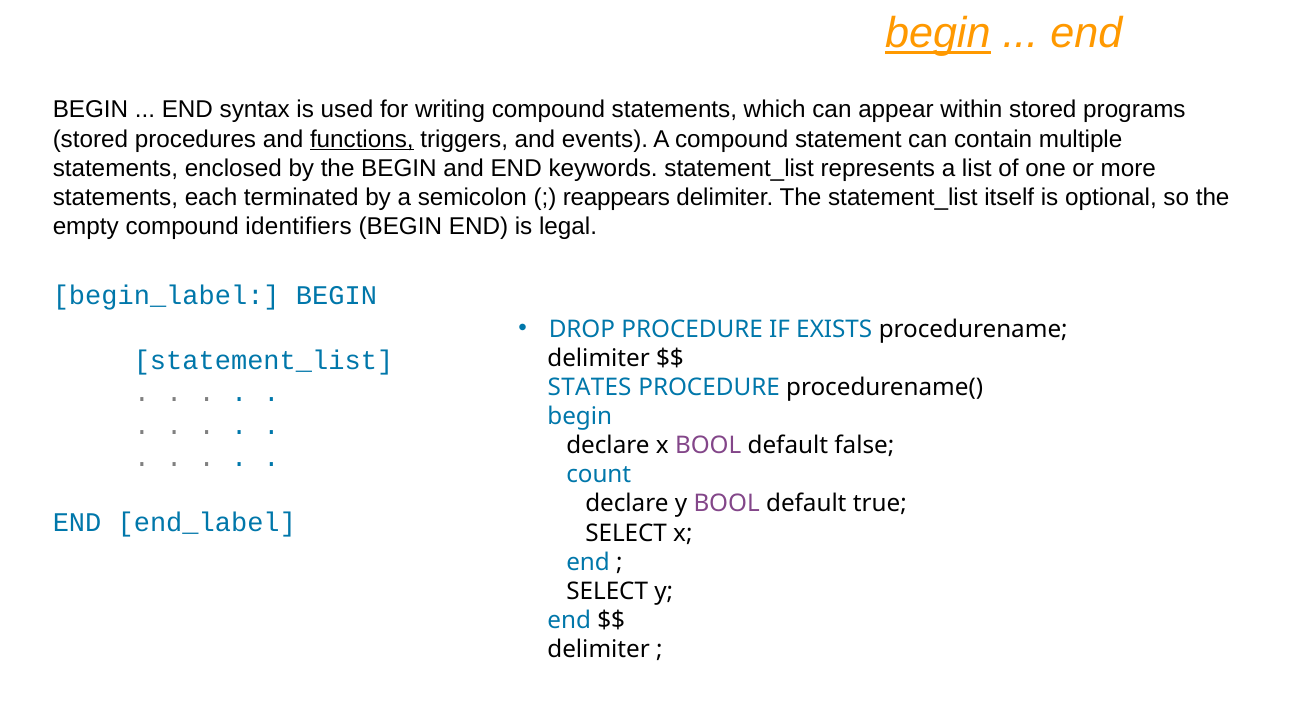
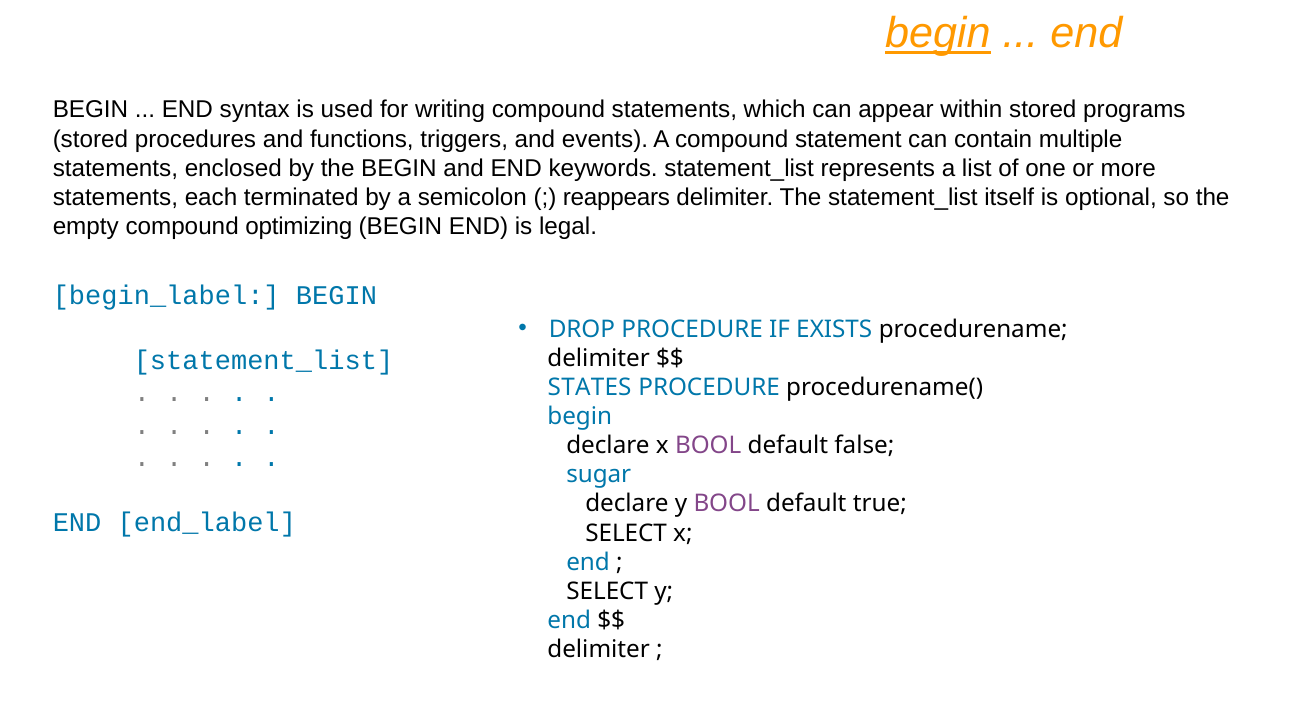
functions underline: present -> none
identifiers: identifiers -> optimizing
count: count -> sugar
